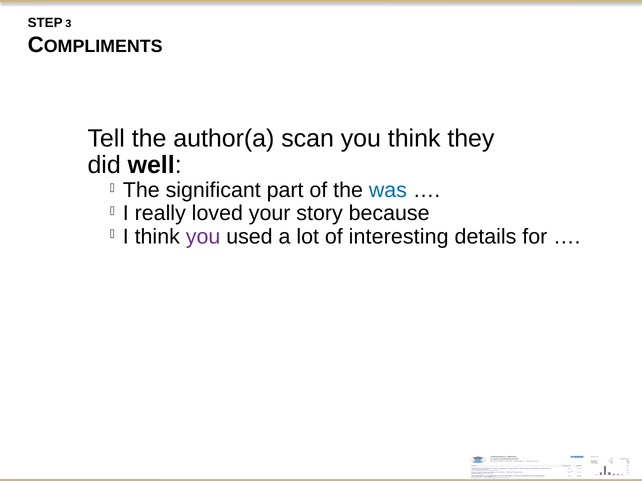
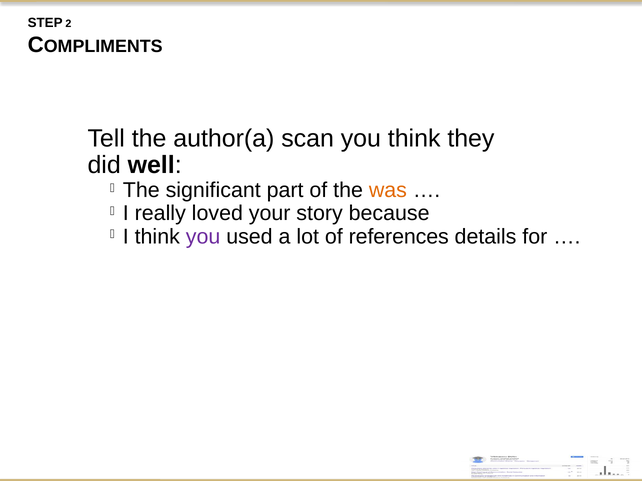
3: 3 -> 2
was colour: blue -> orange
interesting: interesting -> references
